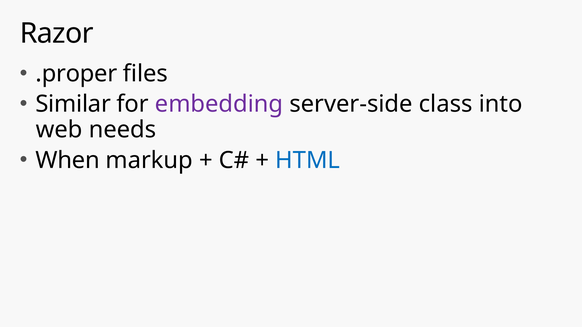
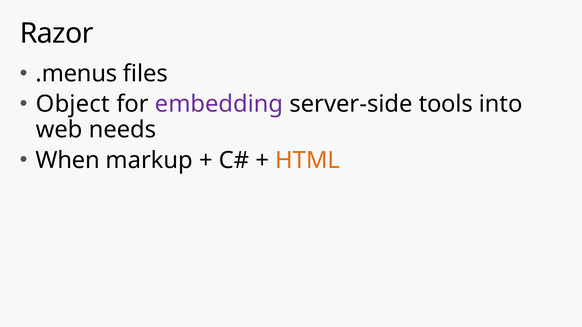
.proper: .proper -> .menus
Similar: Similar -> Object
class: class -> tools
HTML colour: blue -> orange
